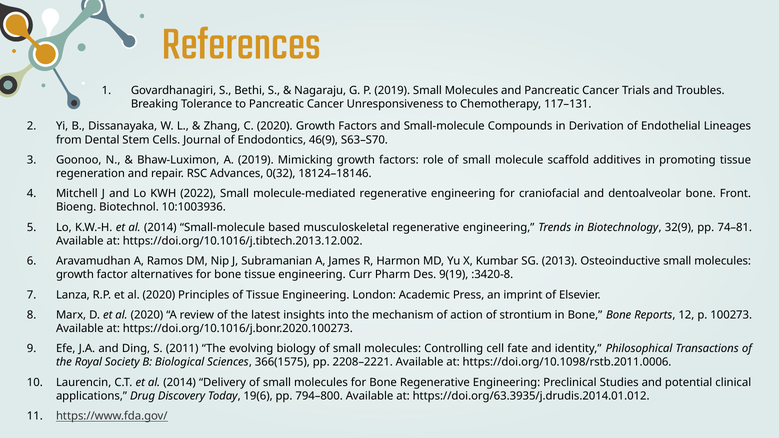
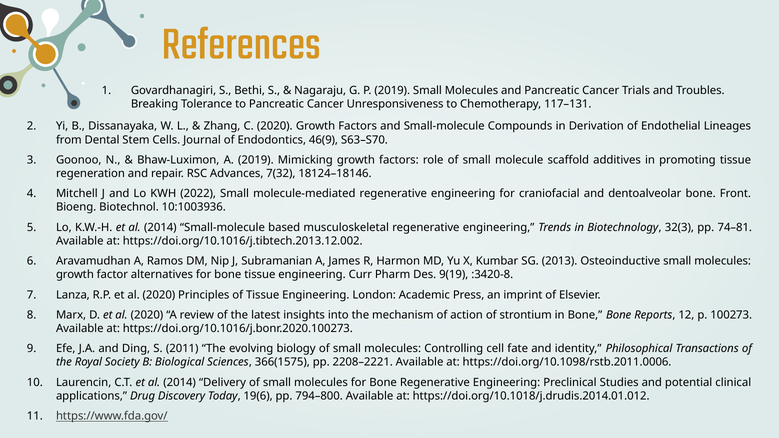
0(32: 0(32 -> 7(32
32(9: 32(9 -> 32(3
https://doi.org/63.3935/j.drudis.2014.01.012: https://doi.org/63.3935/j.drudis.2014.01.012 -> https://doi.org/10.1018/j.drudis.2014.01.012
